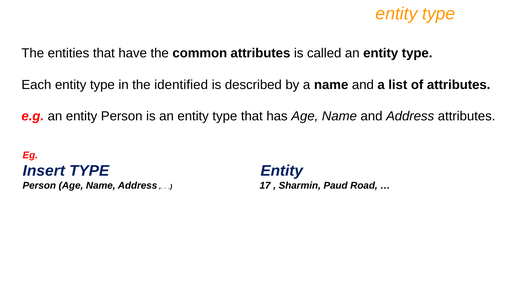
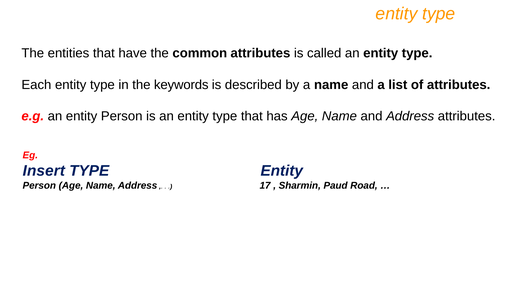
identified: identified -> keywords
